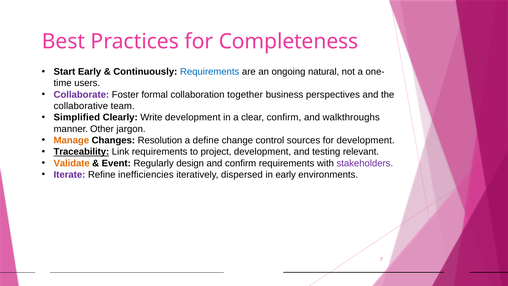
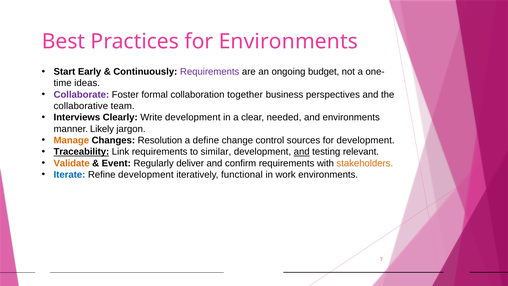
for Completeness: Completeness -> Environments
Requirements at (210, 72) colour: blue -> purple
natural: natural -> budget
users: users -> ideas
Simplified: Simplified -> Interviews
clear confirm: confirm -> needed
and walkthroughs: walkthroughs -> environments
Other: Other -> Likely
project: project -> similar
and at (302, 152) underline: none -> present
design: design -> deliver
stakeholders colour: purple -> orange
Iterate colour: purple -> blue
Refine inefficiencies: inefficiencies -> development
dispersed: dispersed -> functional
in early: early -> work
